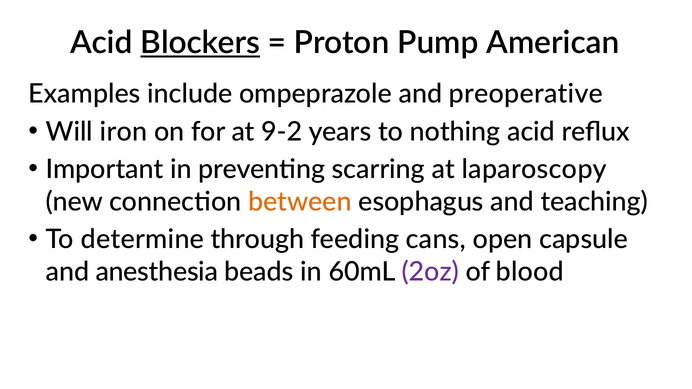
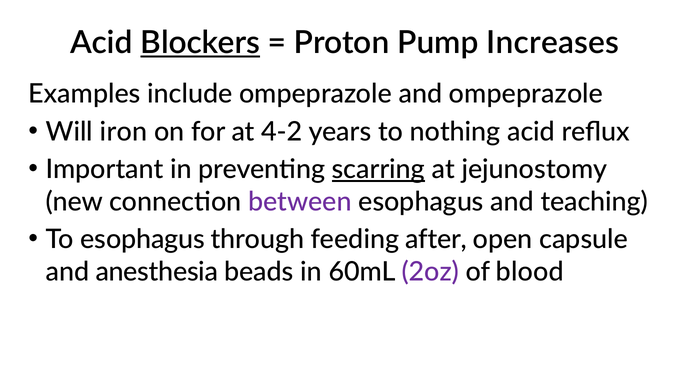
American: American -> Increases
and preoperative: preoperative -> ompeprazole
9-2: 9-2 -> 4-2
scarring underline: none -> present
laparoscopy: laparoscopy -> jejunostomy
between colour: orange -> purple
To determine: determine -> esophagus
cans: cans -> after
